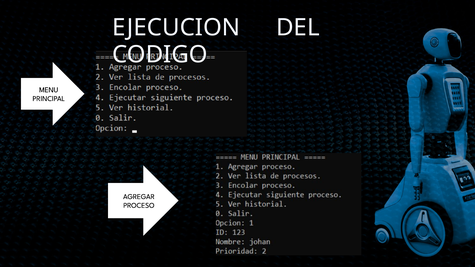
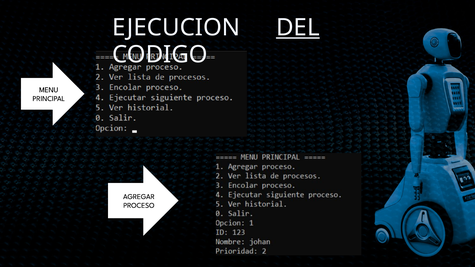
DEL underline: none -> present
